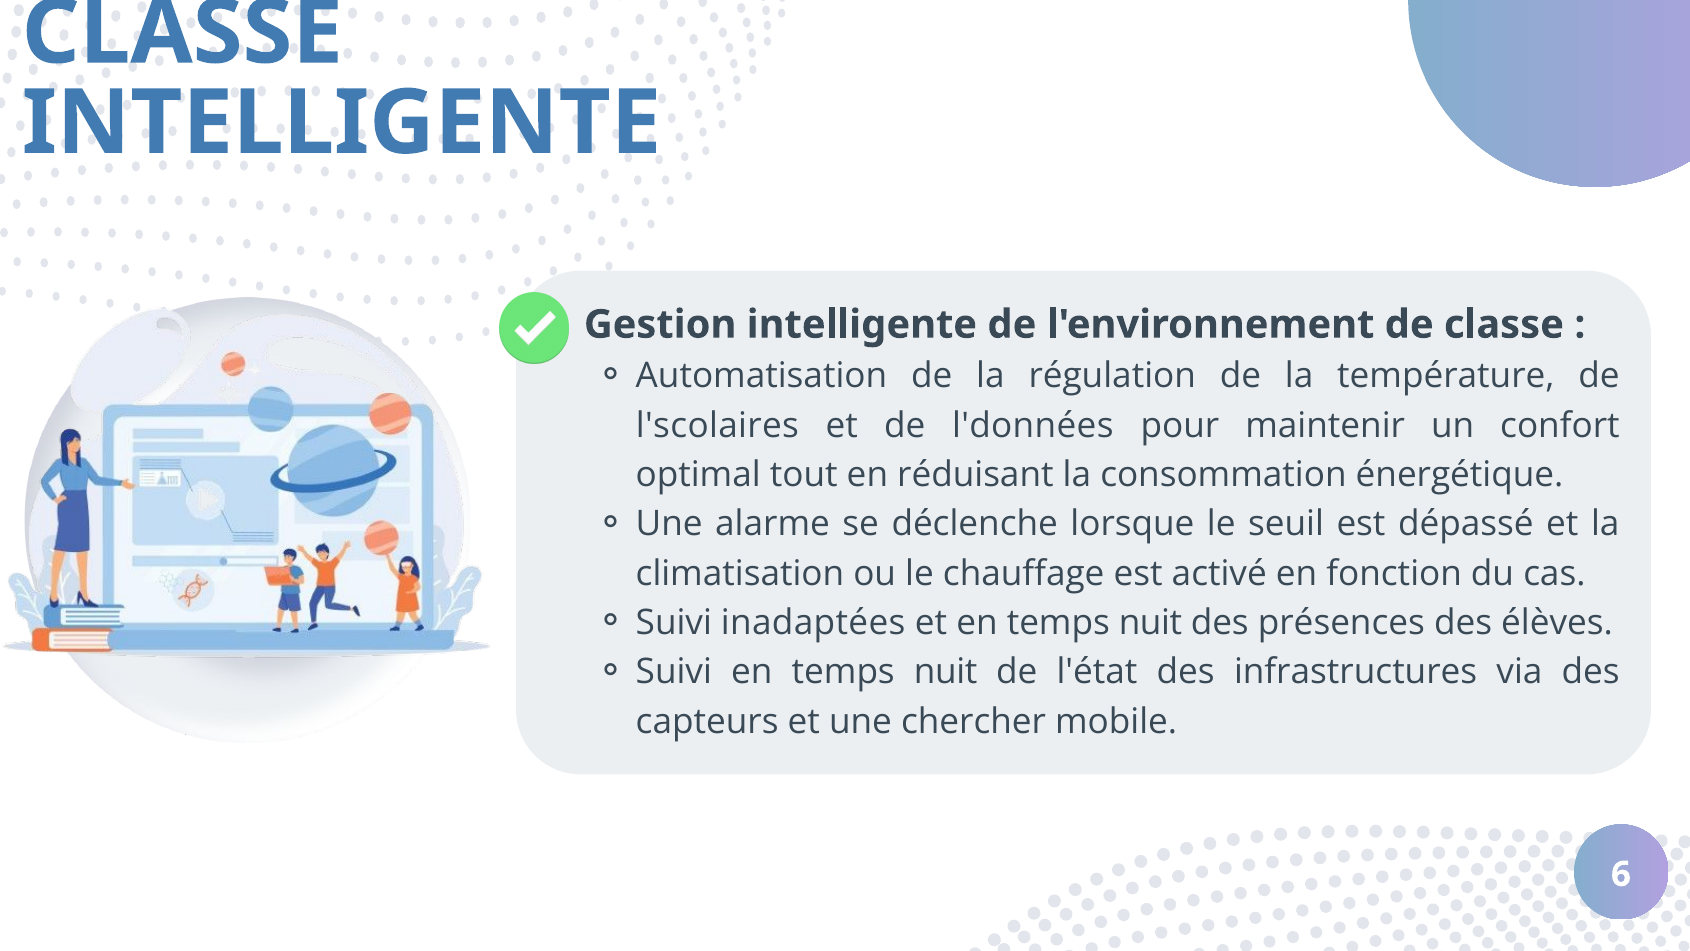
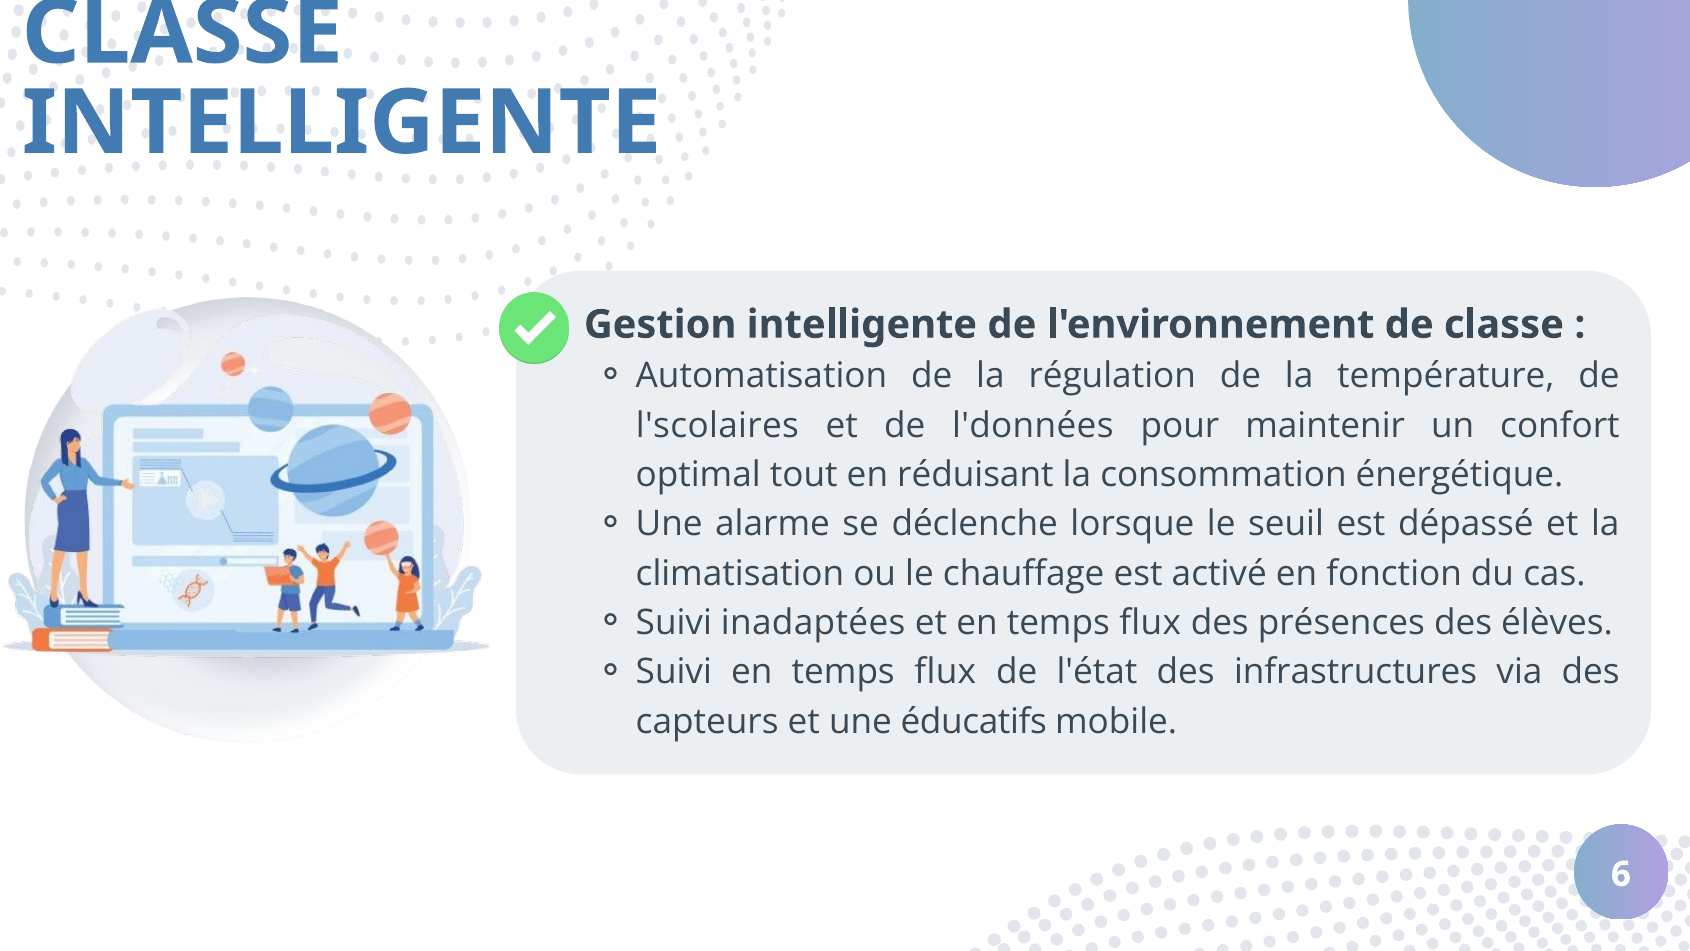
et en temps nuit: nuit -> flux
Suivi en temps nuit: nuit -> flux
chercher: chercher -> éducatifs
